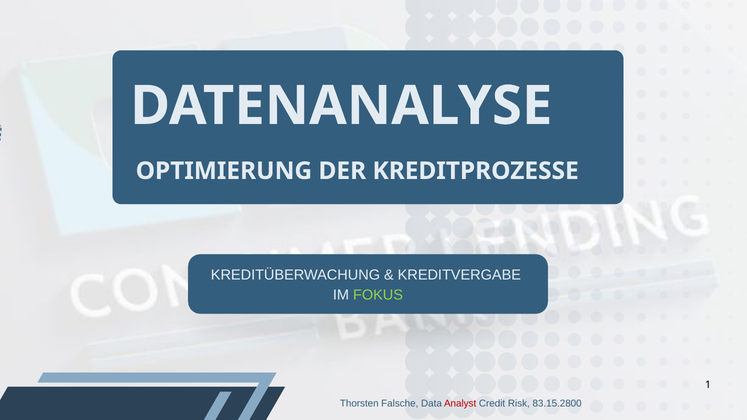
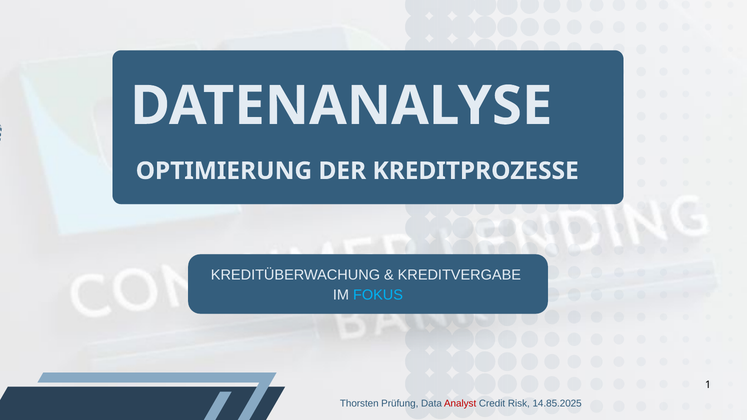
FOKUS colour: light green -> light blue
Falsche: Falsche -> Prüfung
83.15.2800: 83.15.2800 -> 14.85.2025
